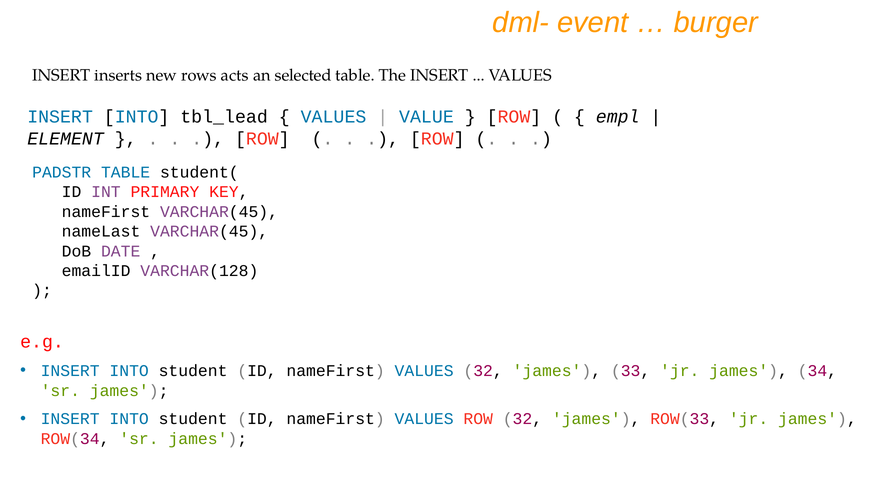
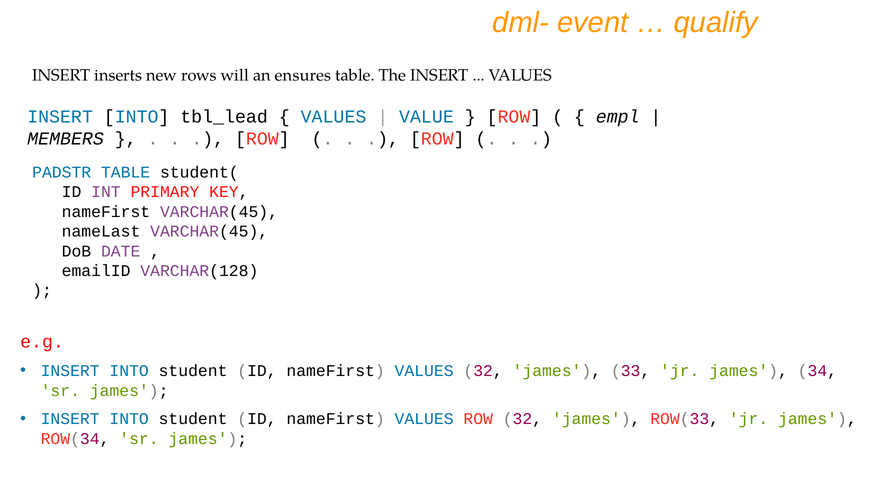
burger: burger -> qualify
acts: acts -> will
selected: selected -> ensures
ELEMENT: ELEMENT -> MEMBERS
